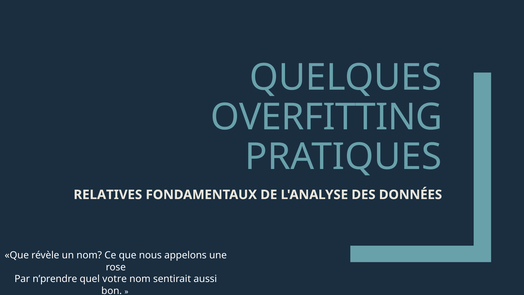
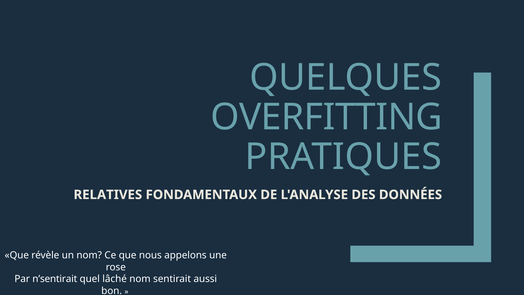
n’prendre: n’prendre -> n’sentirait
votre: votre -> lâché
